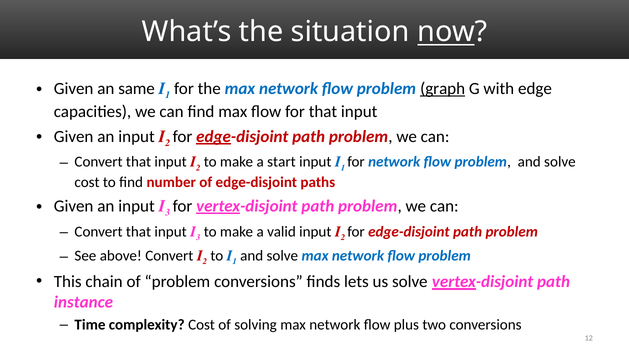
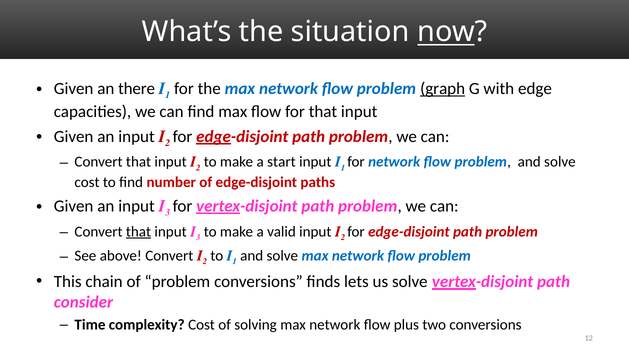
same: same -> there
that at (139, 231) underline: none -> present
instance: instance -> consider
